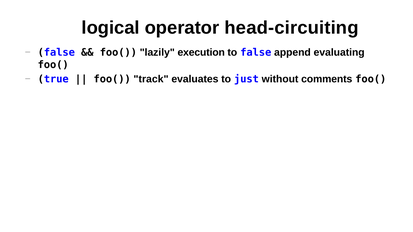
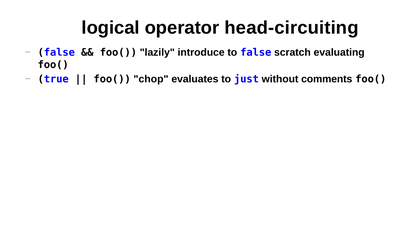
execution: execution -> introduce
append: append -> scratch
track: track -> chop
